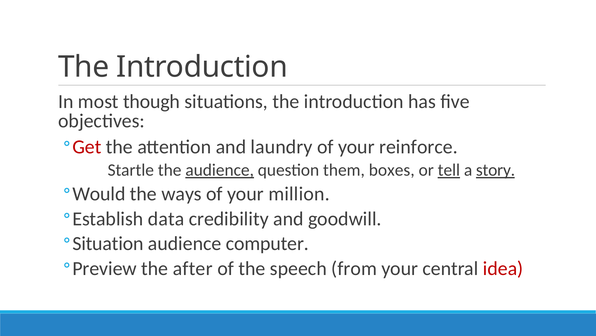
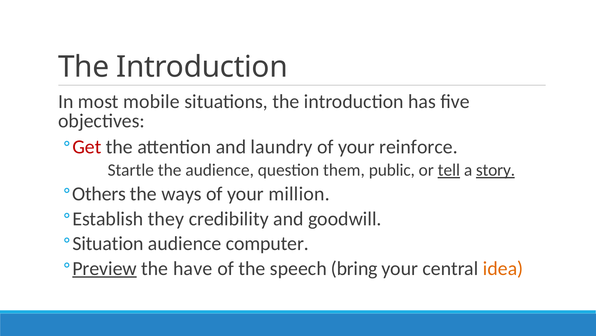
though: though -> mobile
audience at (220, 170) underline: present -> none
boxes: boxes -> public
Would: Would -> Others
data: data -> they
Preview underline: none -> present
after: after -> have
from: from -> bring
idea colour: red -> orange
